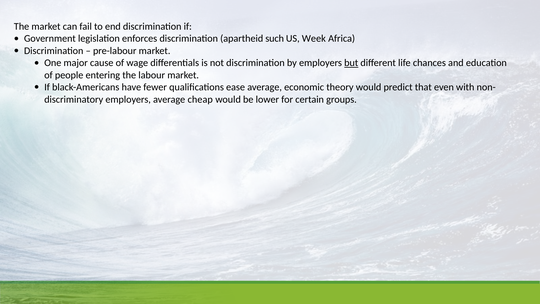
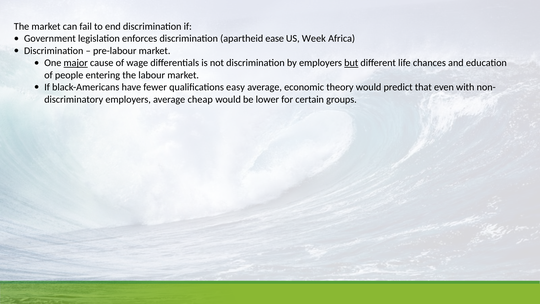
such: such -> ease
major underline: none -> present
ease: ease -> easy
